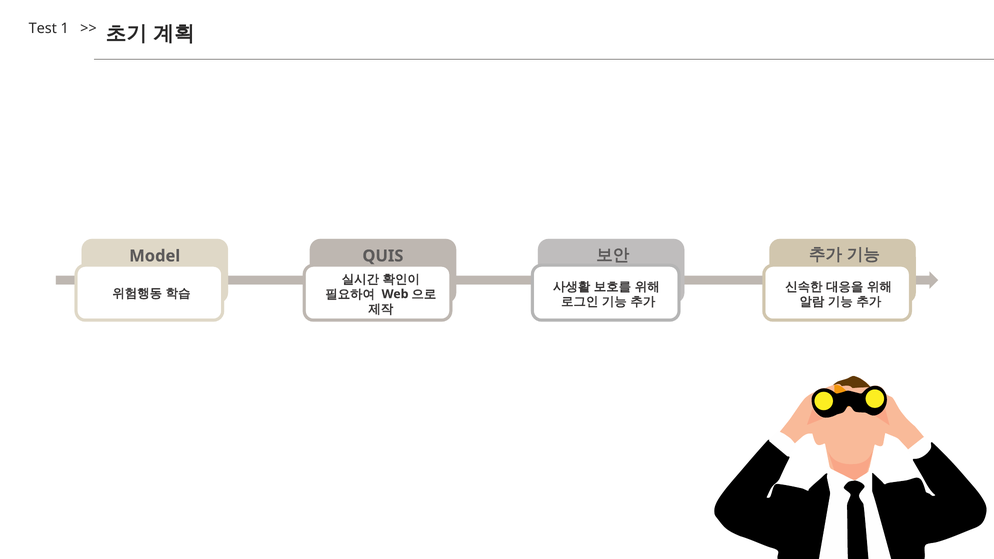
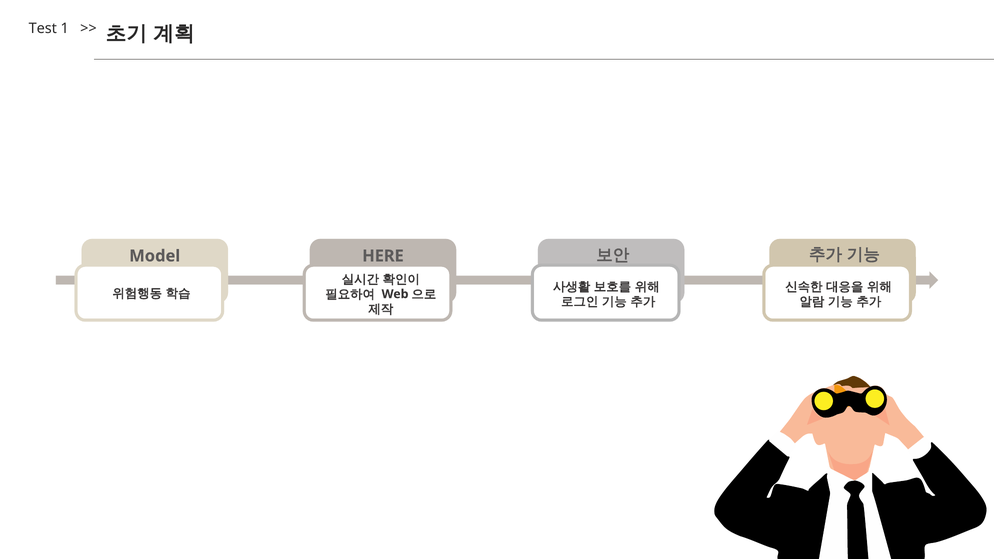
QUIS: QUIS -> HERE
